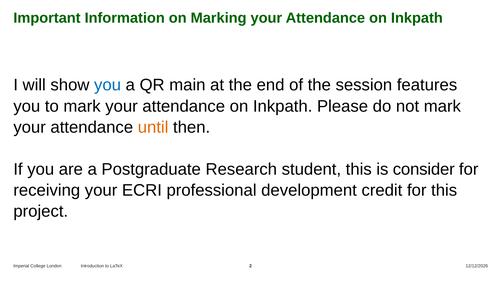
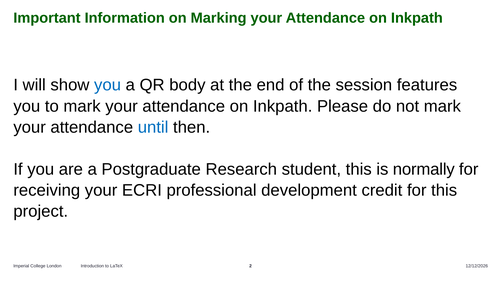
main: main -> body
until colour: orange -> blue
consider: consider -> normally
